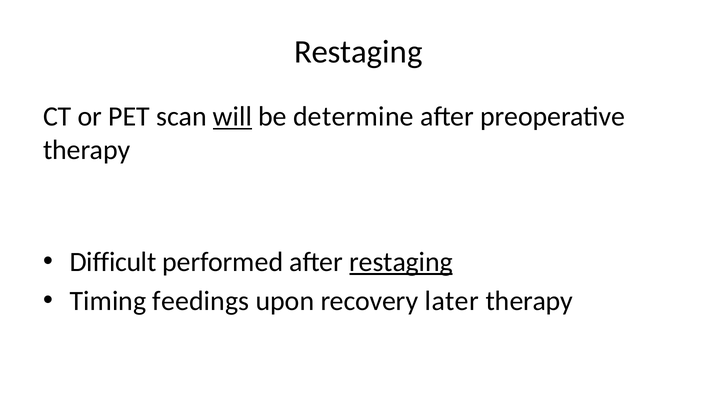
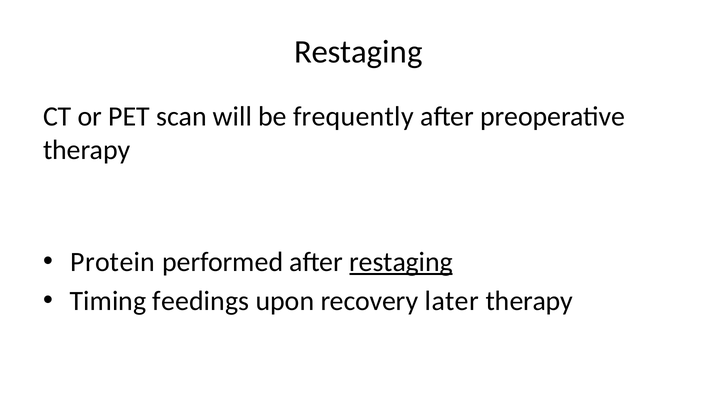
will underline: present -> none
determine: determine -> frequently
Difficult: Difficult -> Protein
